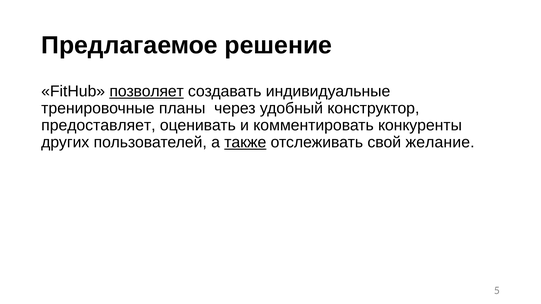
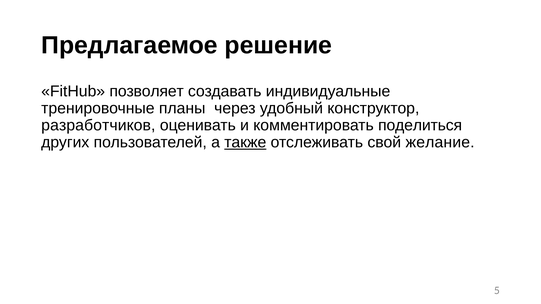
позволяет underline: present -> none
предоставляет: предоставляет -> разработчиков
конкуренты: конкуренты -> поделиться
